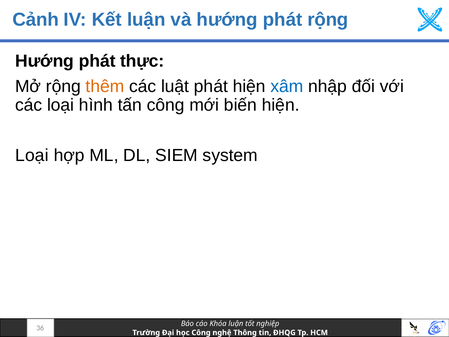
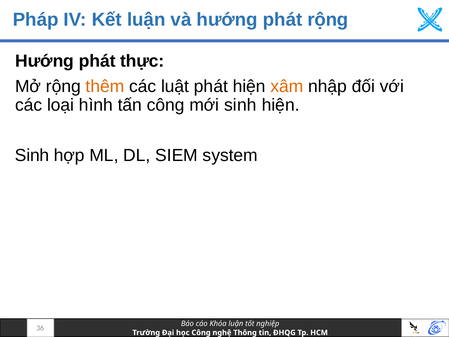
Cảnh: Cảnh -> Pháp
xâm colour: blue -> orange
mới biến: biến -> sinh
Loại at (32, 155): Loại -> Sinh
